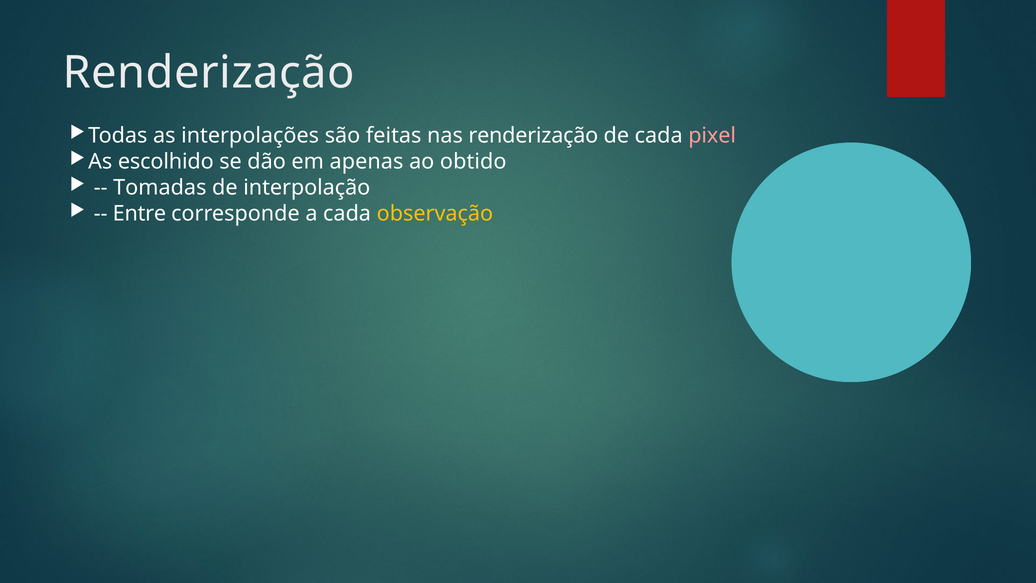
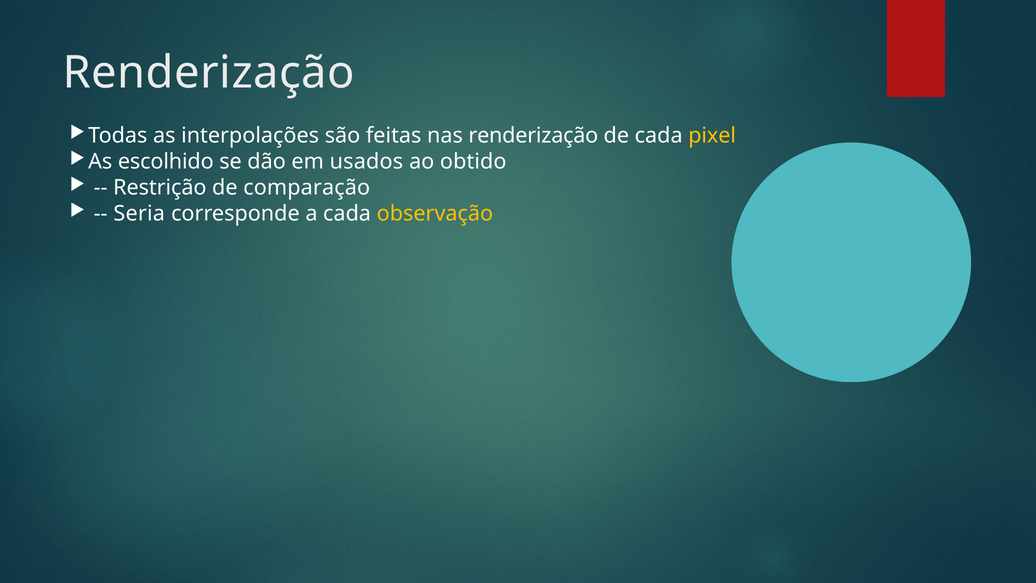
pixel colour: pink -> yellow
apenas: apenas -> usados
Tomadas: Tomadas -> Restrição
interpolação: interpolação -> comparação
Entre: Entre -> Seria
